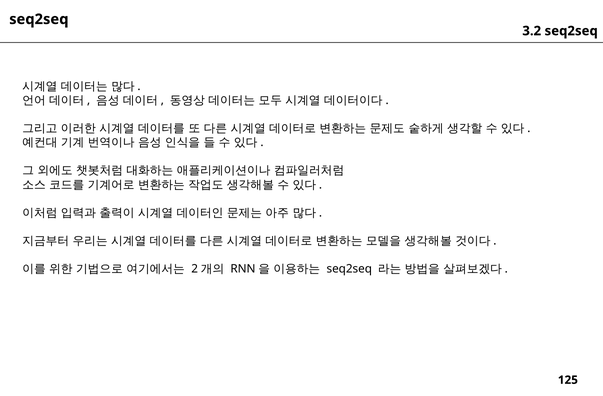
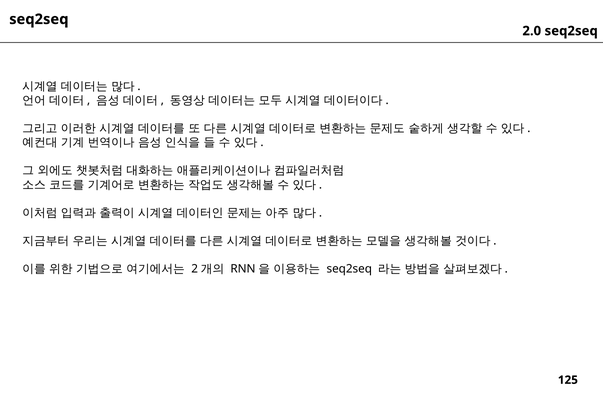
3.2: 3.2 -> 2.0
